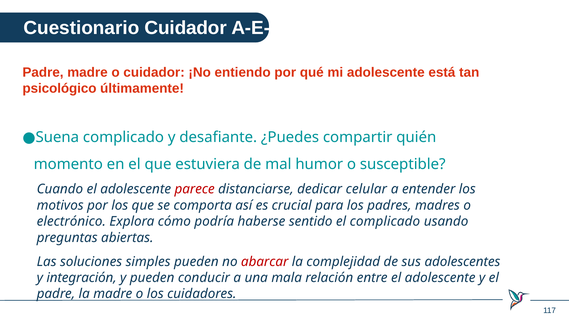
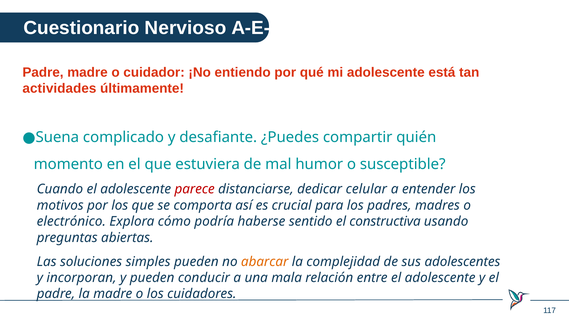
Cuestionario Cuidador: Cuidador -> Nervioso
psicológico: psicológico -> actividades
el complicado: complicado -> constructiva
abarcar colour: red -> orange
integración: integración -> incorporan
